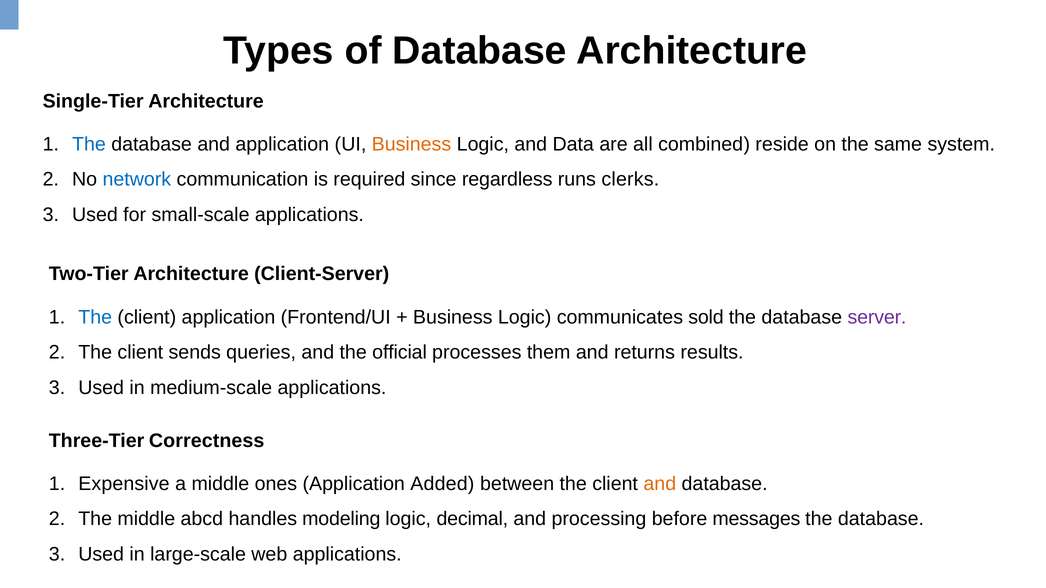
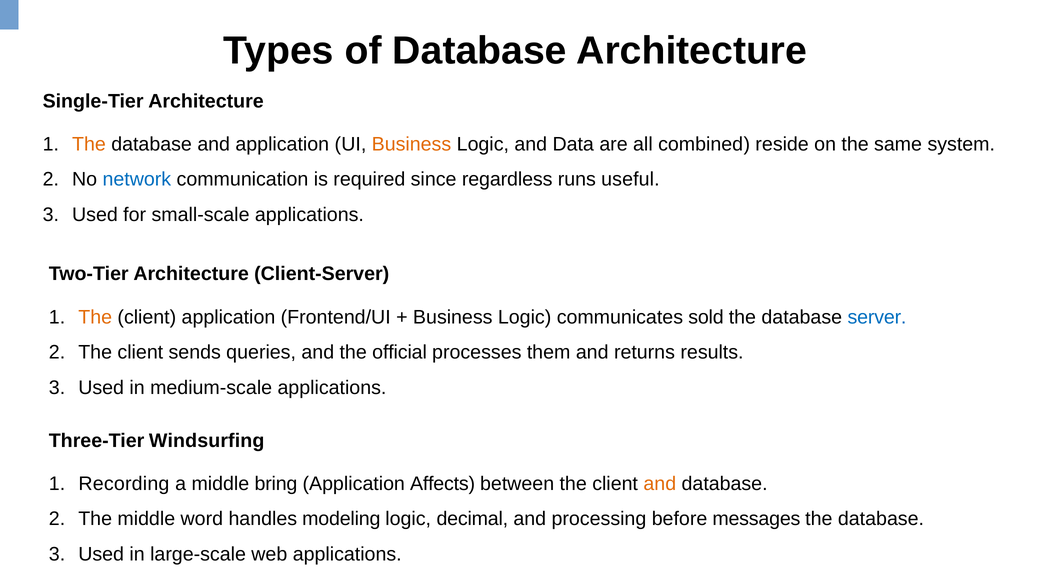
The at (89, 144) colour: blue -> orange
clerks: clerks -> useful
The at (95, 317) colour: blue -> orange
server colour: purple -> blue
Correctness: Correctness -> Windsurfing
Expensive: Expensive -> Recording
ones: ones -> bring
Added: Added -> Affects
abcd: abcd -> word
